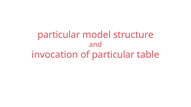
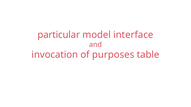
structure: structure -> interface
of particular: particular -> purposes
